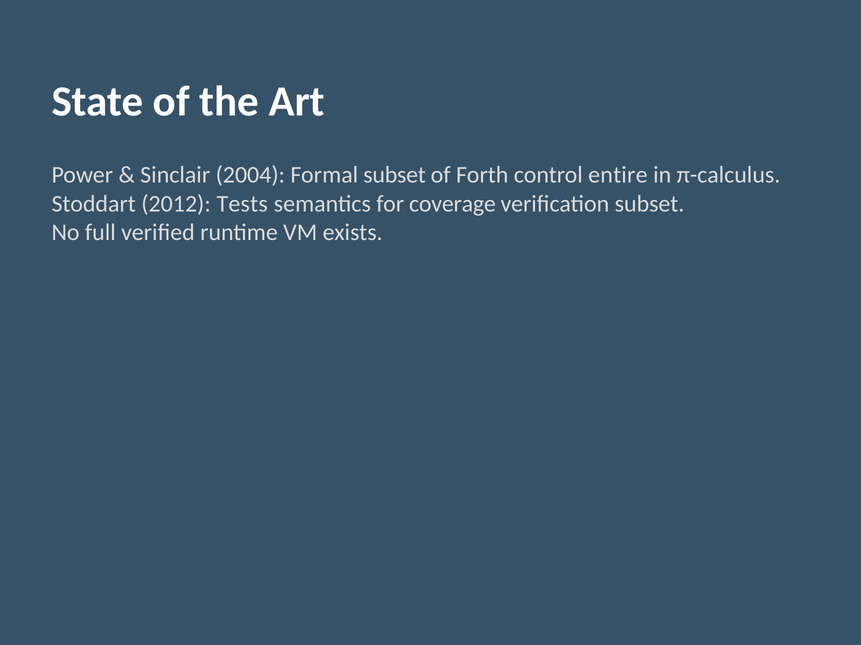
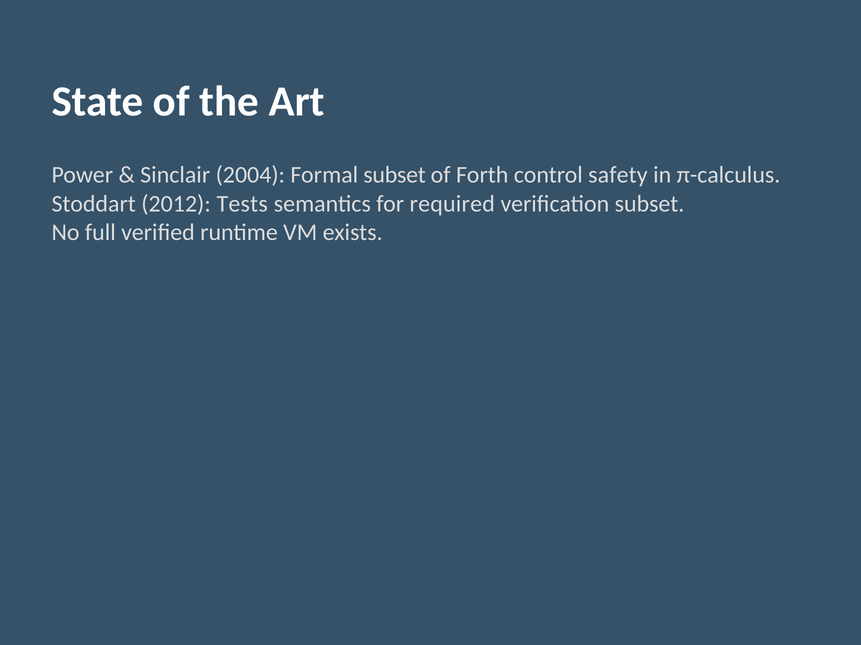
entire: entire -> safety
coverage: coverage -> required
